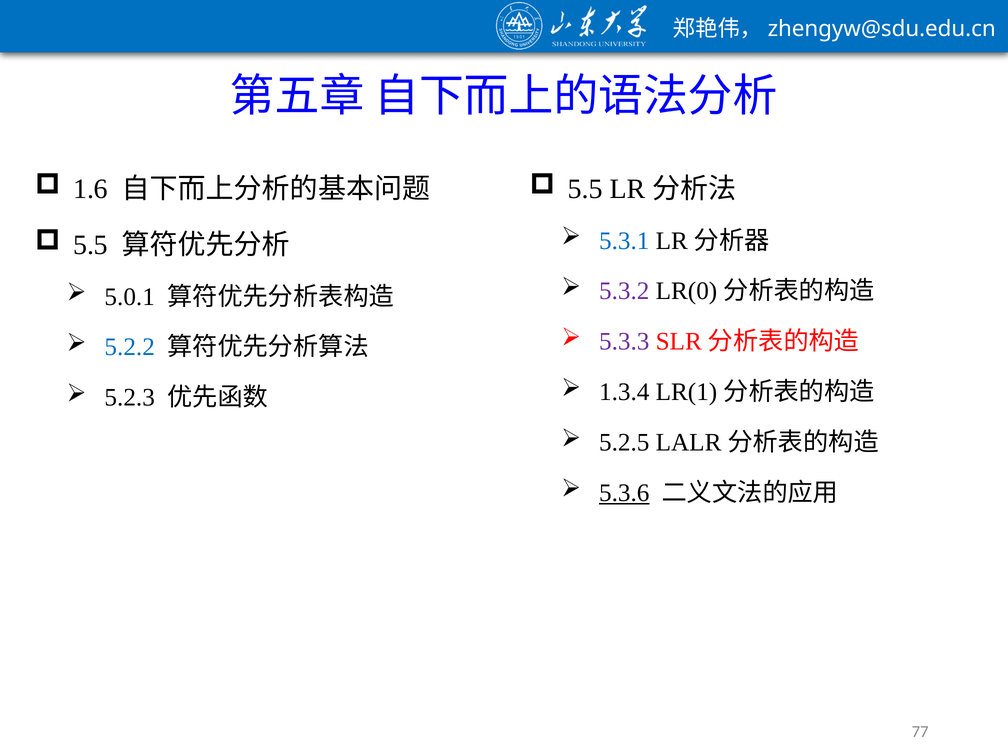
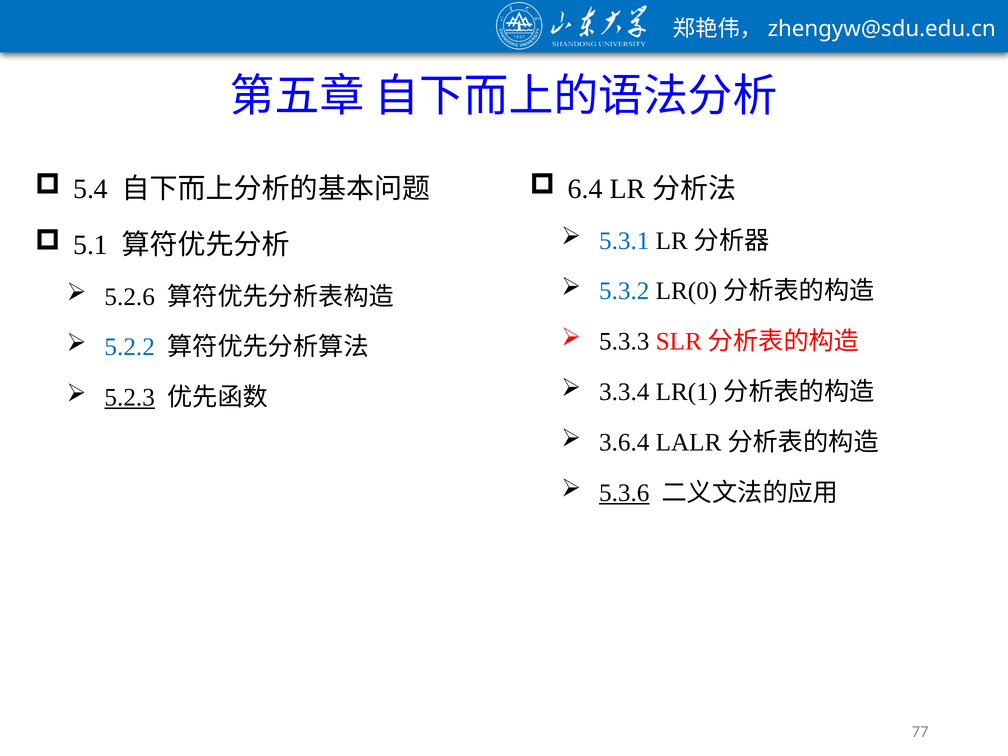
1.6: 1.6 -> 5.4
5.5 at (585, 189): 5.5 -> 6.4
5.5 at (91, 245): 5.5 -> 5.1
5.3.2 colour: purple -> blue
5.0.1: 5.0.1 -> 5.2.6
5.3.3 colour: purple -> black
1.3.4: 1.3.4 -> 3.3.4
5.2.3 underline: none -> present
5.2.5: 5.2.5 -> 3.6.4
